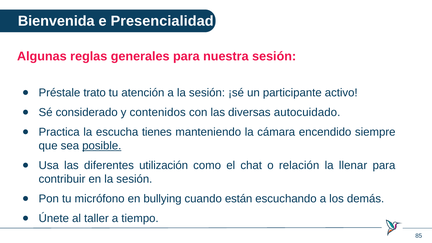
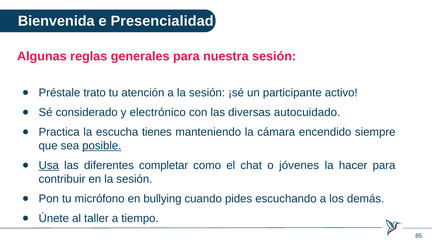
contenidos: contenidos -> electrónico
Usa underline: none -> present
utilización: utilización -> completar
relación: relación -> jóvenes
llenar: llenar -> hacer
están: están -> pides
